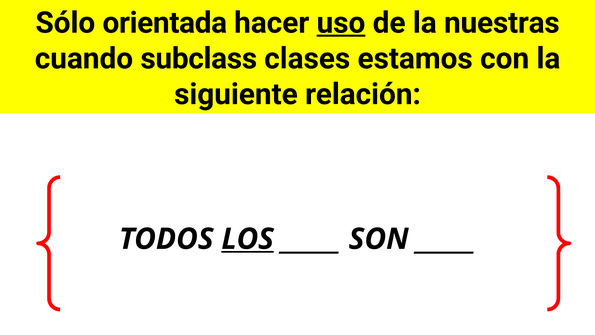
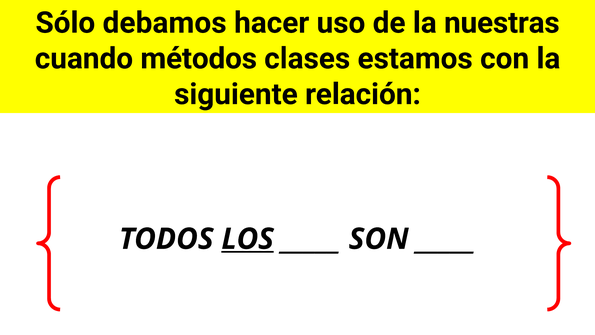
orientada: orientada -> debamos
uso underline: present -> none
subclass: subclass -> métodos
